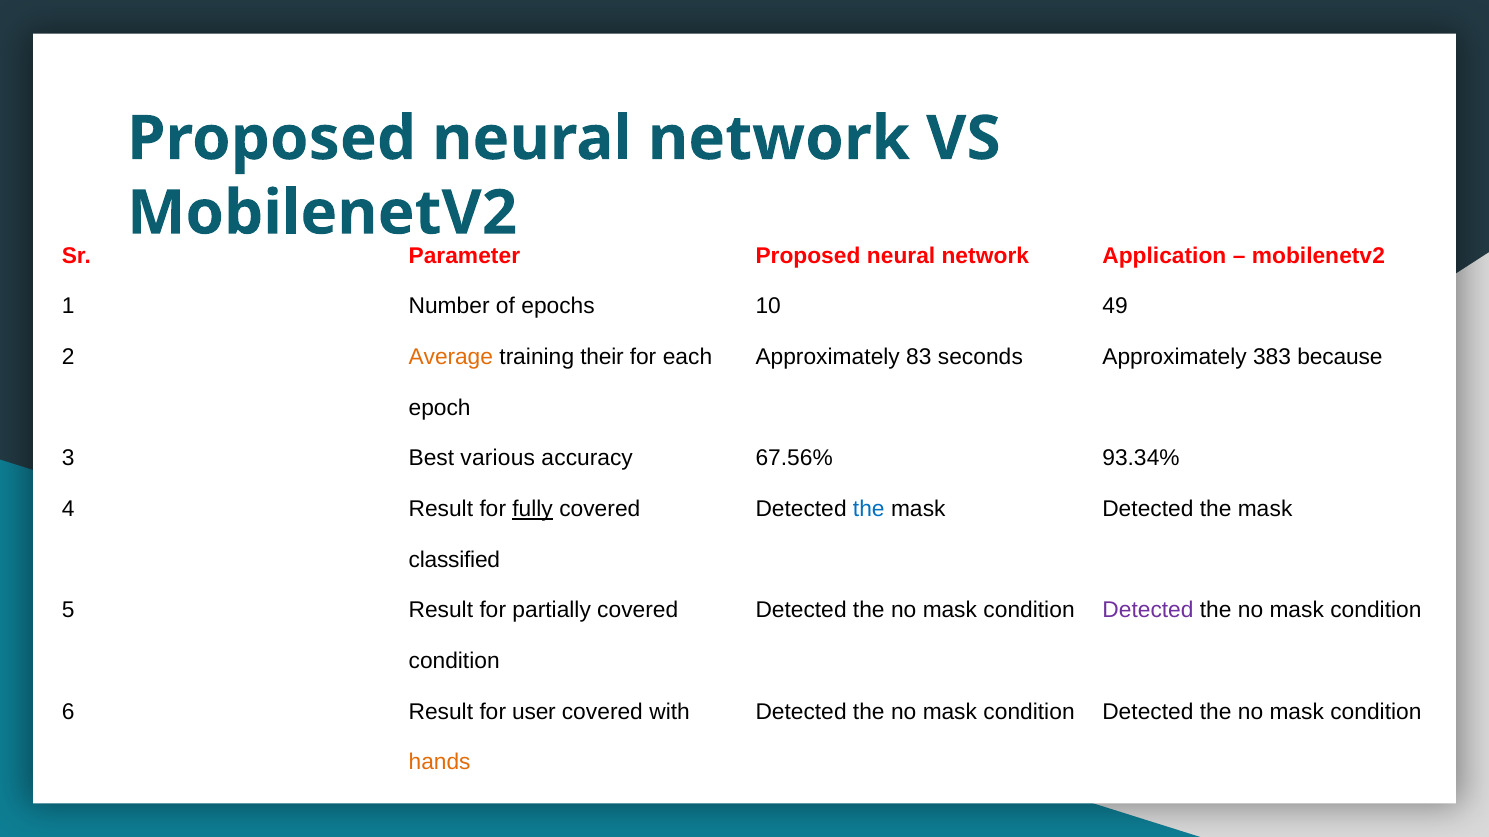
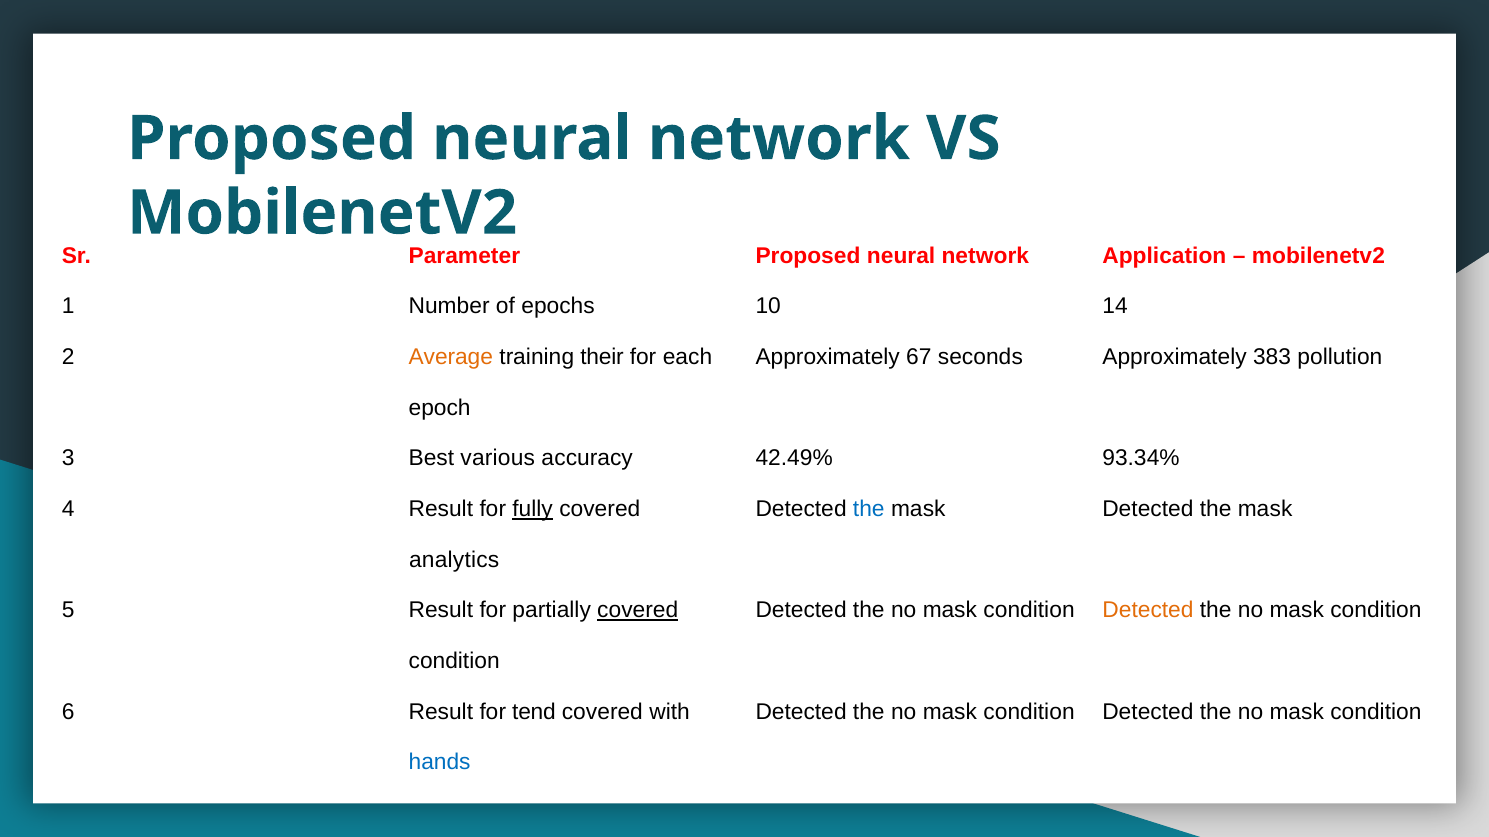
49: 49 -> 14
83: 83 -> 67
because: because -> pollution
67.56%: 67.56% -> 42.49%
classified: classified -> analytics
covered at (638, 611) underline: none -> present
Detected at (1148, 611) colour: purple -> orange
user: user -> tend
hands colour: orange -> blue
